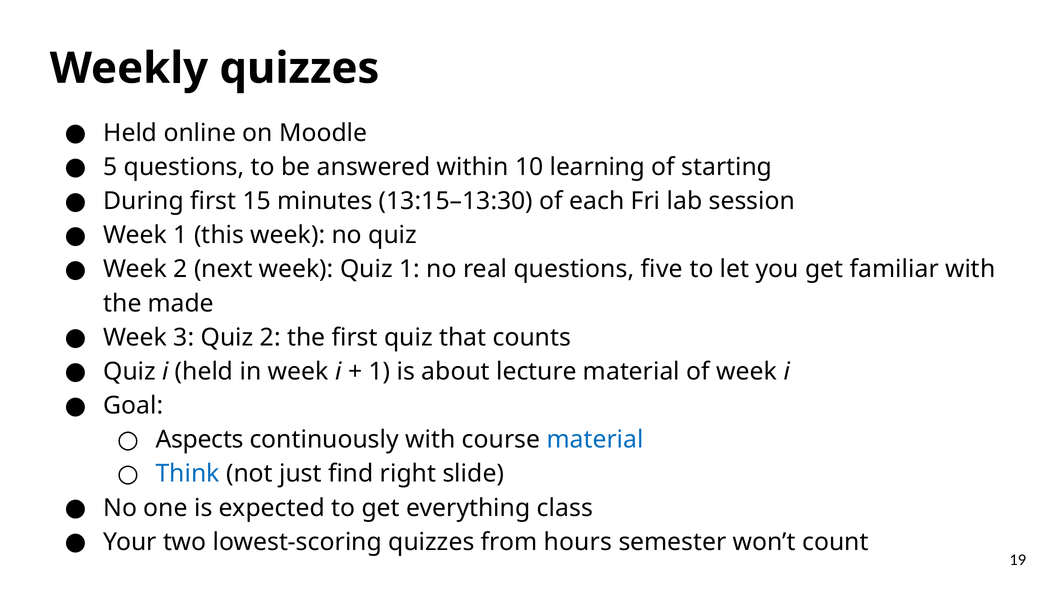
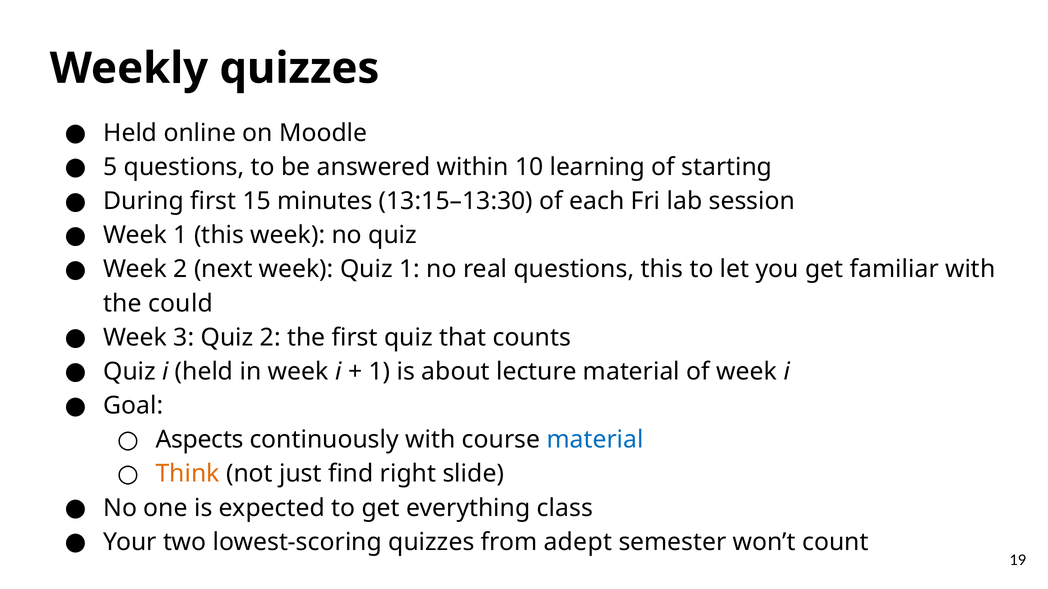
questions five: five -> this
made: made -> could
Think colour: blue -> orange
hours: hours -> adept
